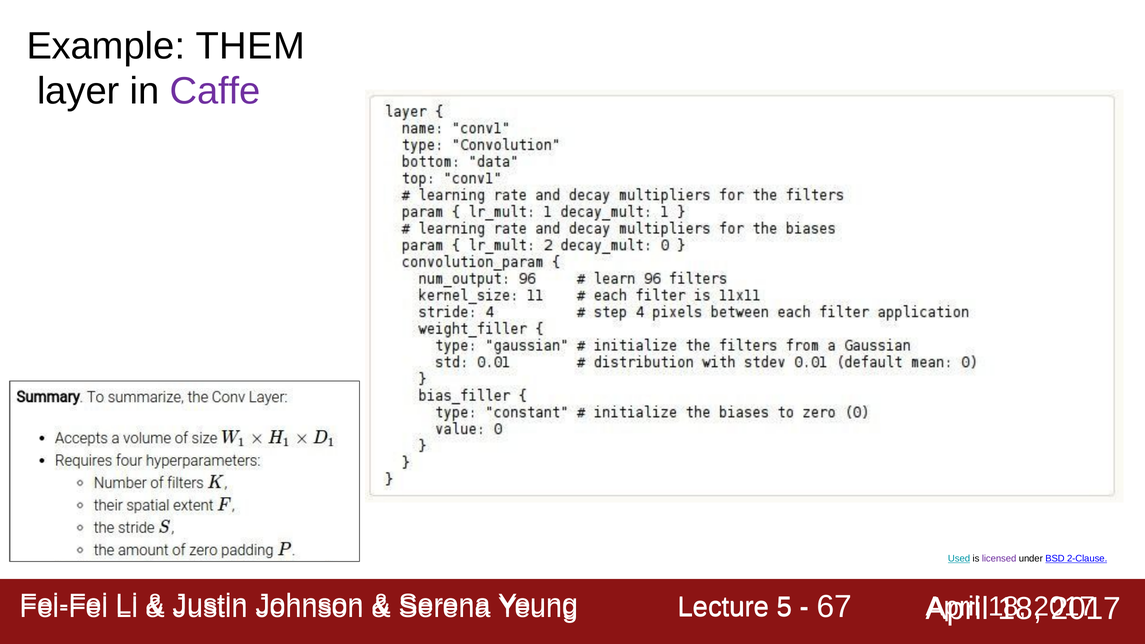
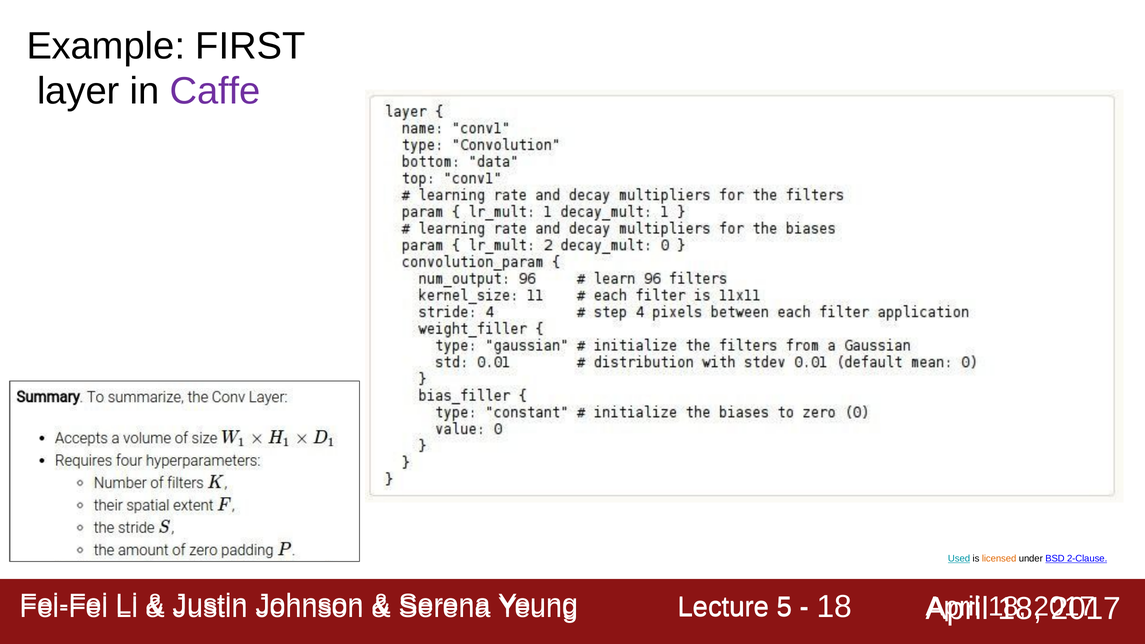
THEM: THEM -> FIRST
licensed colour: purple -> orange
67 at (834, 607): 67 -> 18
